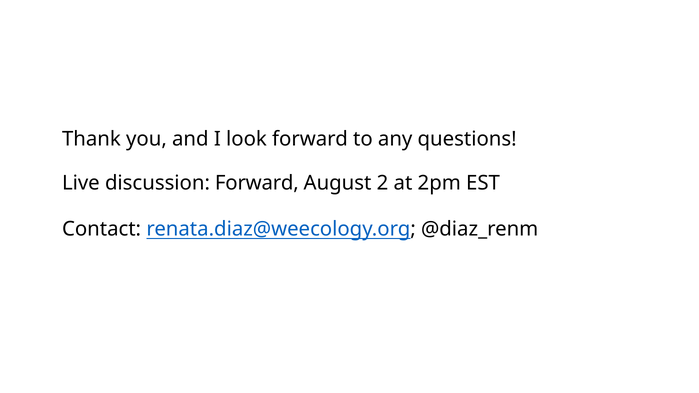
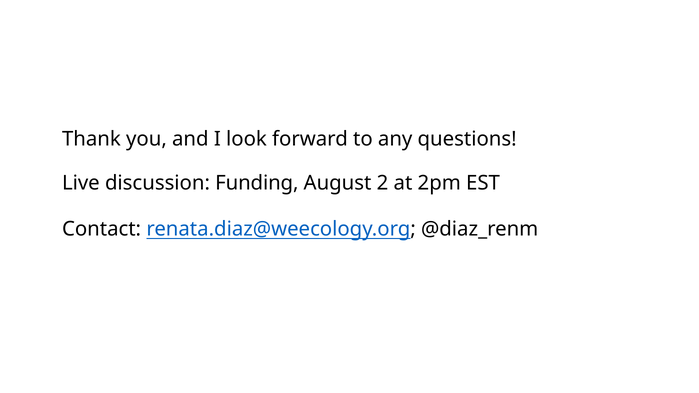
discussion Forward: Forward -> Funding
